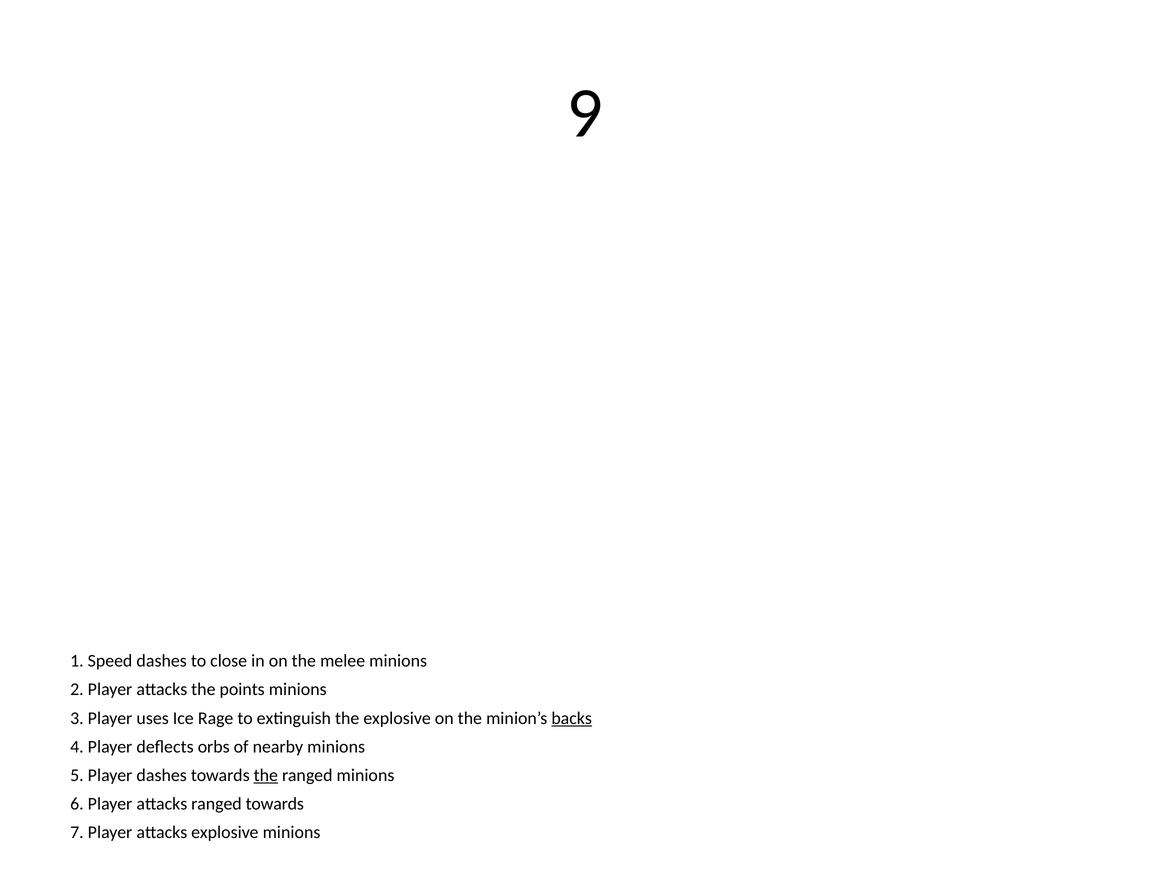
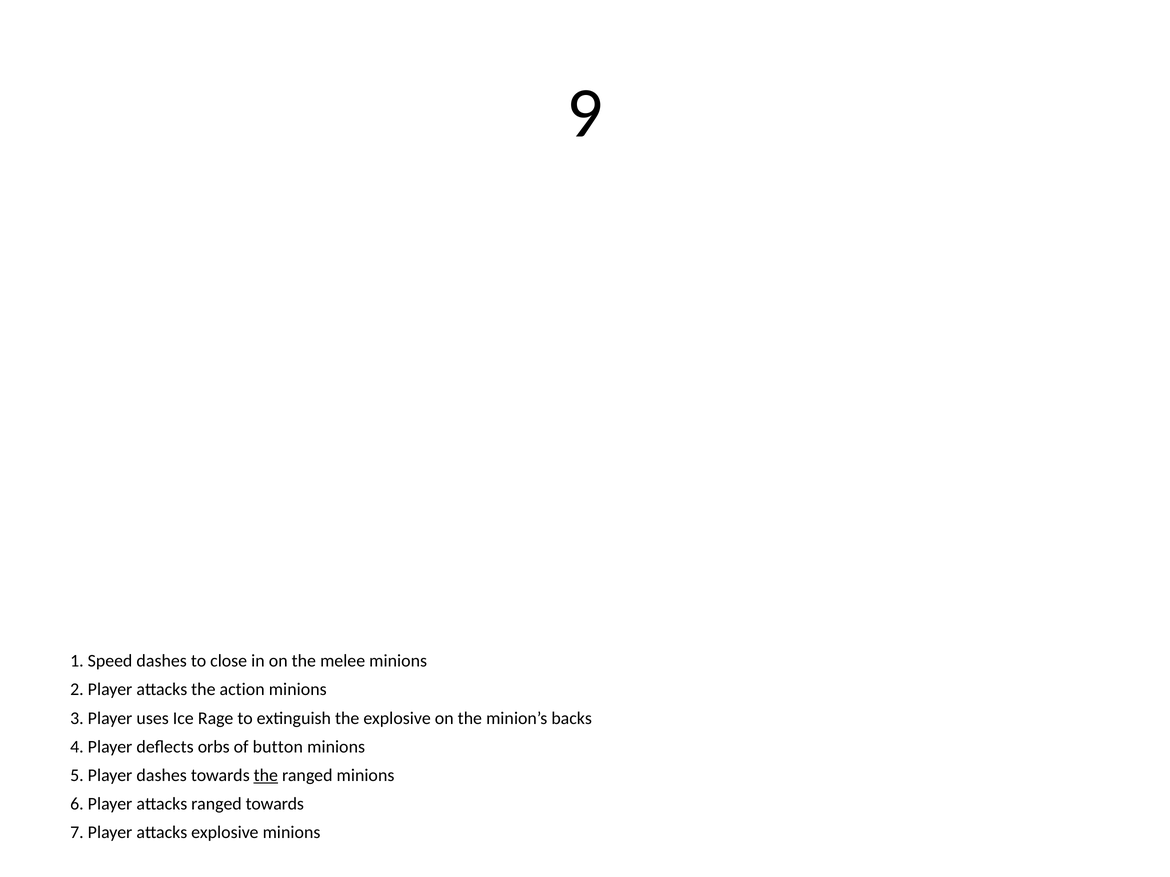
points: points -> action
backs underline: present -> none
nearby: nearby -> button
